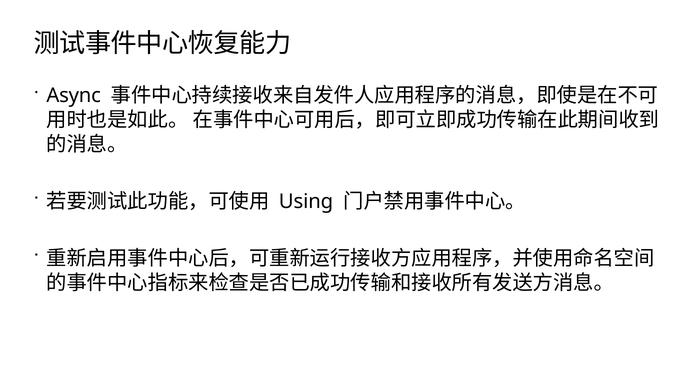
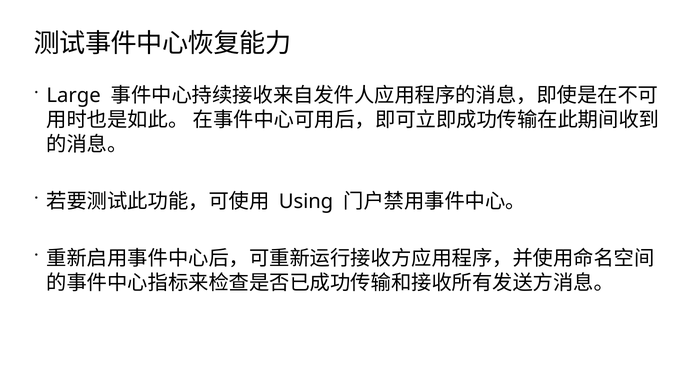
Async: Async -> Large
